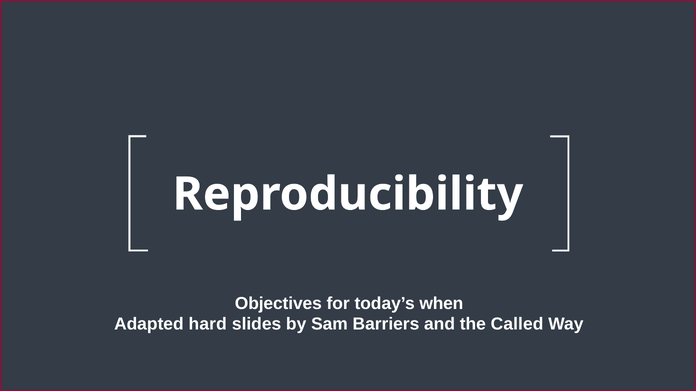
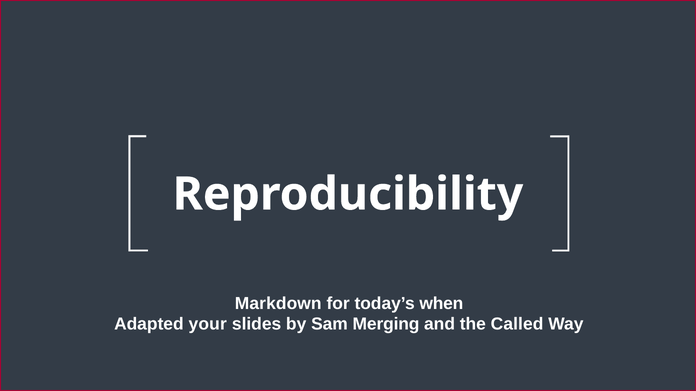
Objectives: Objectives -> Markdown
hard: hard -> your
Barriers: Barriers -> Merging
